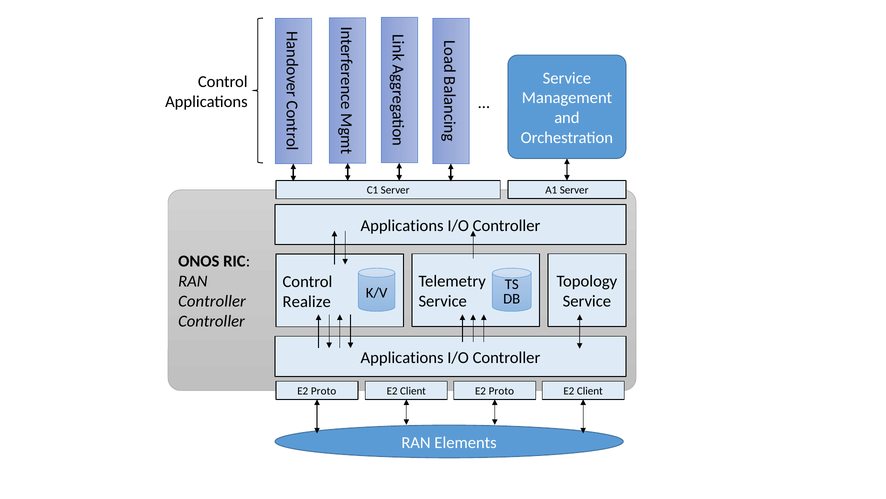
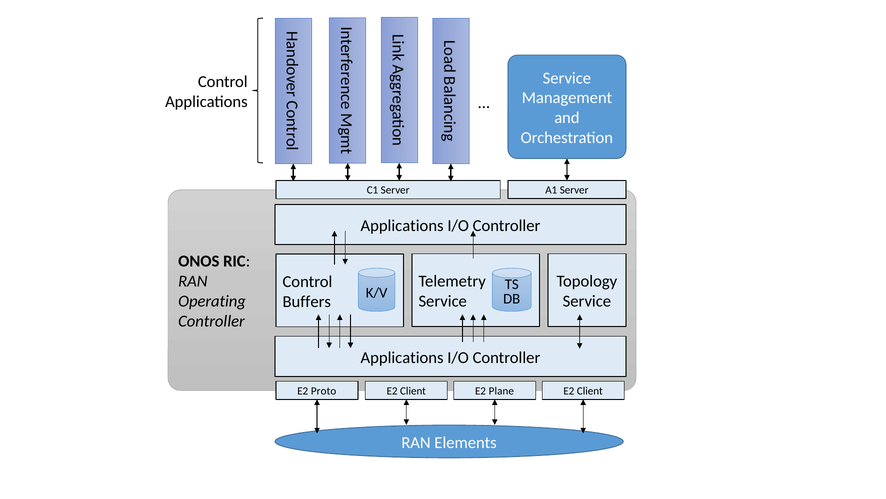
Controller at (212, 301): Controller -> Operating
Realize: Realize -> Buffers
Client E2 Proto: Proto -> Plane
